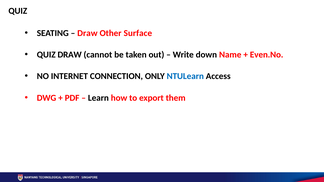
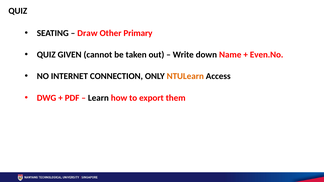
Surface: Surface -> Primary
QUIZ DRAW: DRAW -> GIVEN
NTULearn colour: blue -> orange
